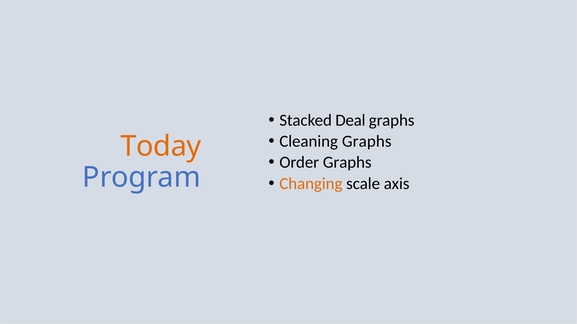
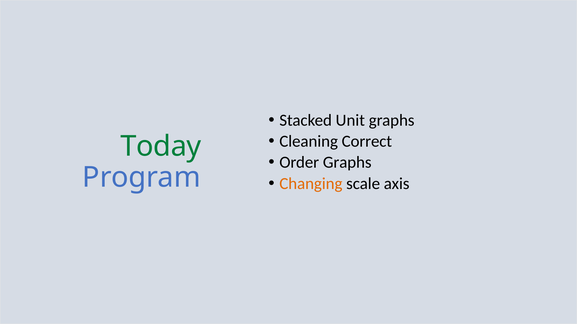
Deal: Deal -> Unit
Cleaning Graphs: Graphs -> Correct
Today colour: orange -> green
